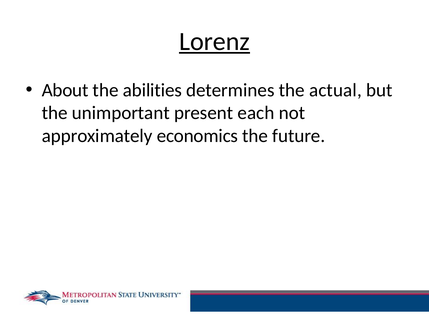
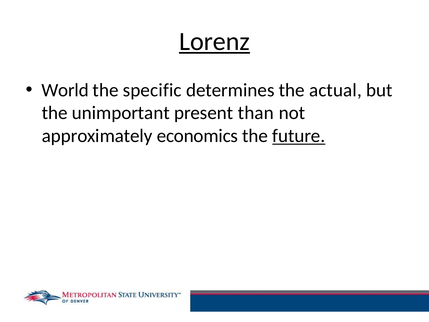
About: About -> World
abilities: abilities -> specific
each: each -> than
future underline: none -> present
